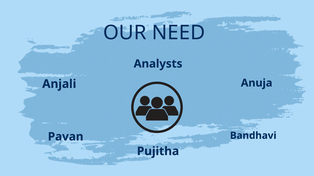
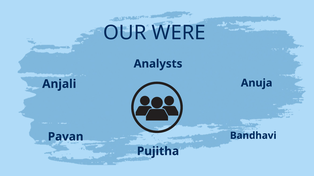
NEED: NEED -> WERE
